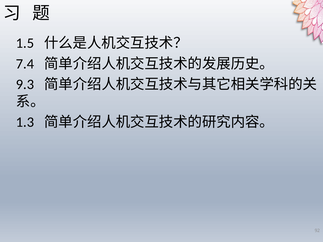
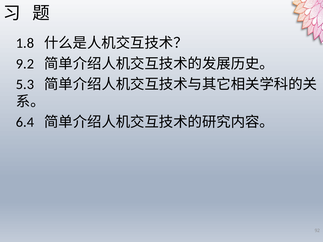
1.5: 1.5 -> 1.8
7.4: 7.4 -> 9.2
9.3: 9.3 -> 5.3
1.3: 1.3 -> 6.4
